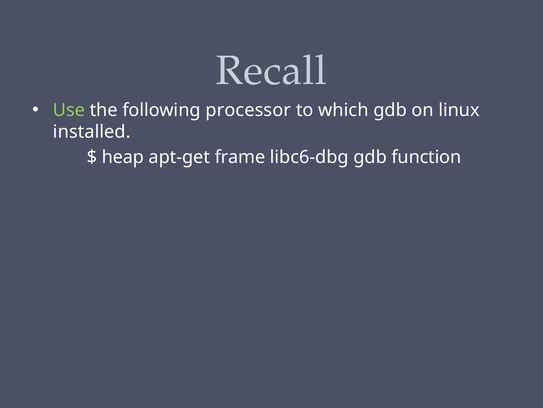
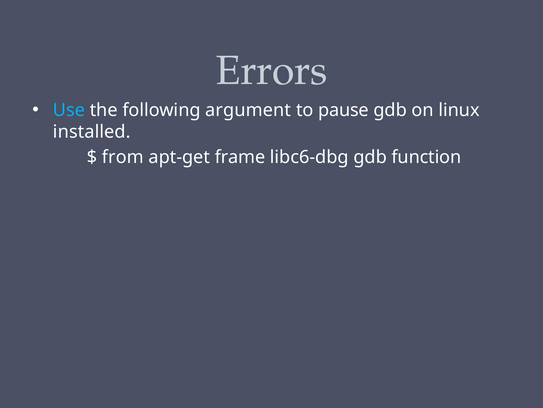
Recall: Recall -> Errors
Use colour: light green -> light blue
processor: processor -> argument
which: which -> pause
heap: heap -> from
